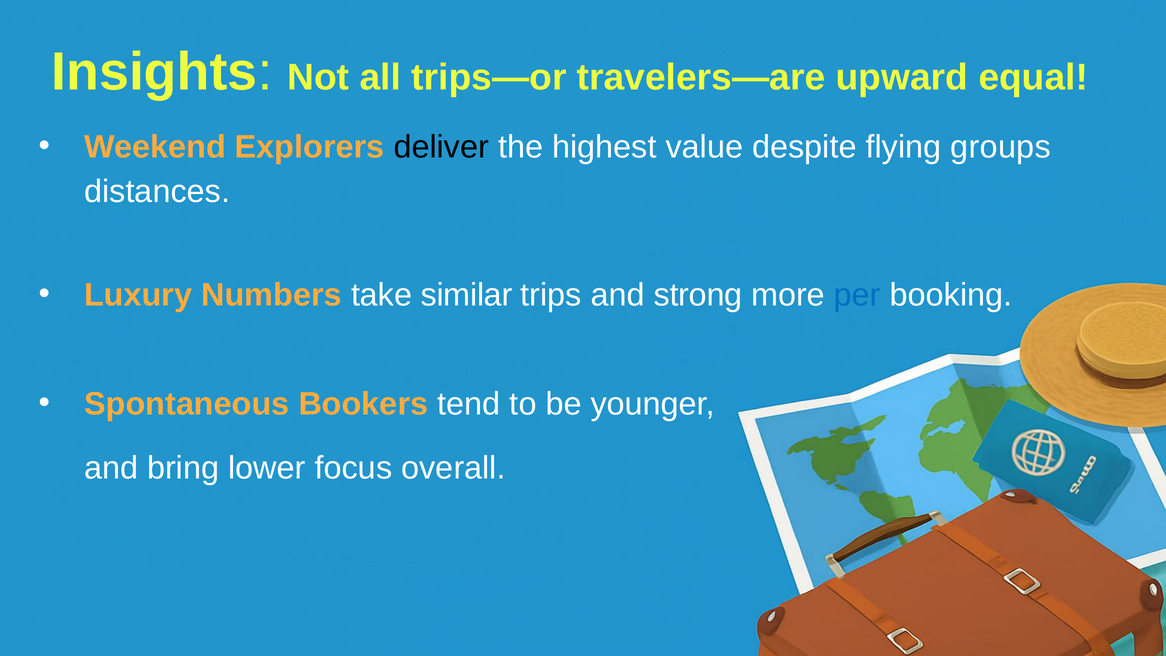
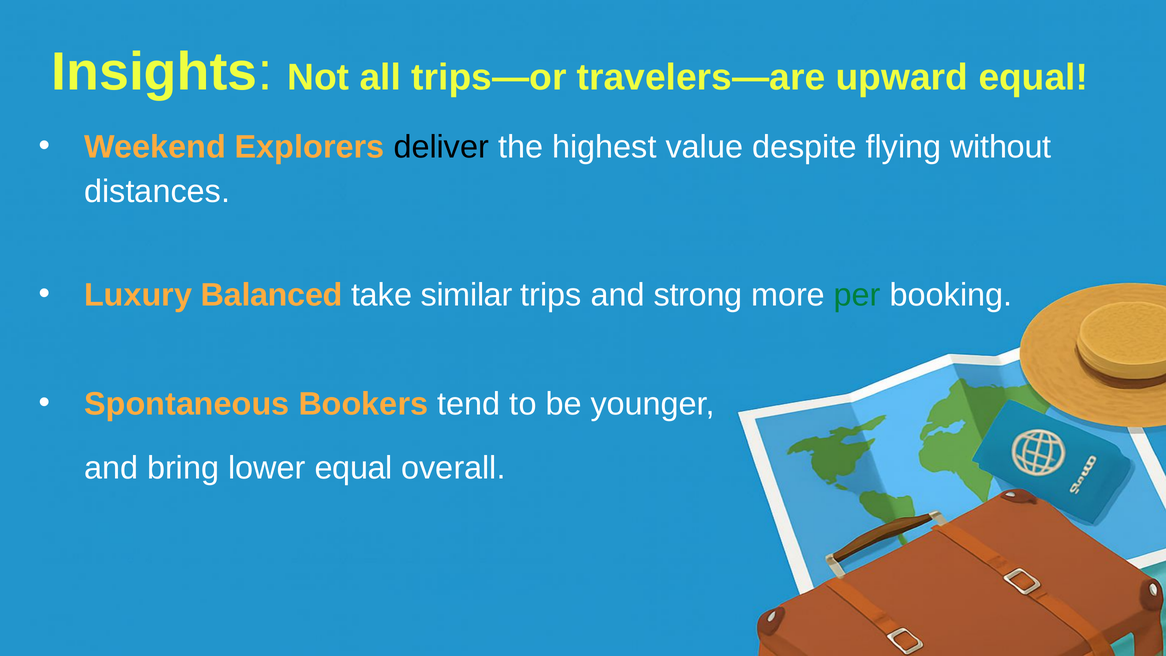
groups: groups -> without
Numbers: Numbers -> Balanced
per colour: blue -> green
lower focus: focus -> equal
